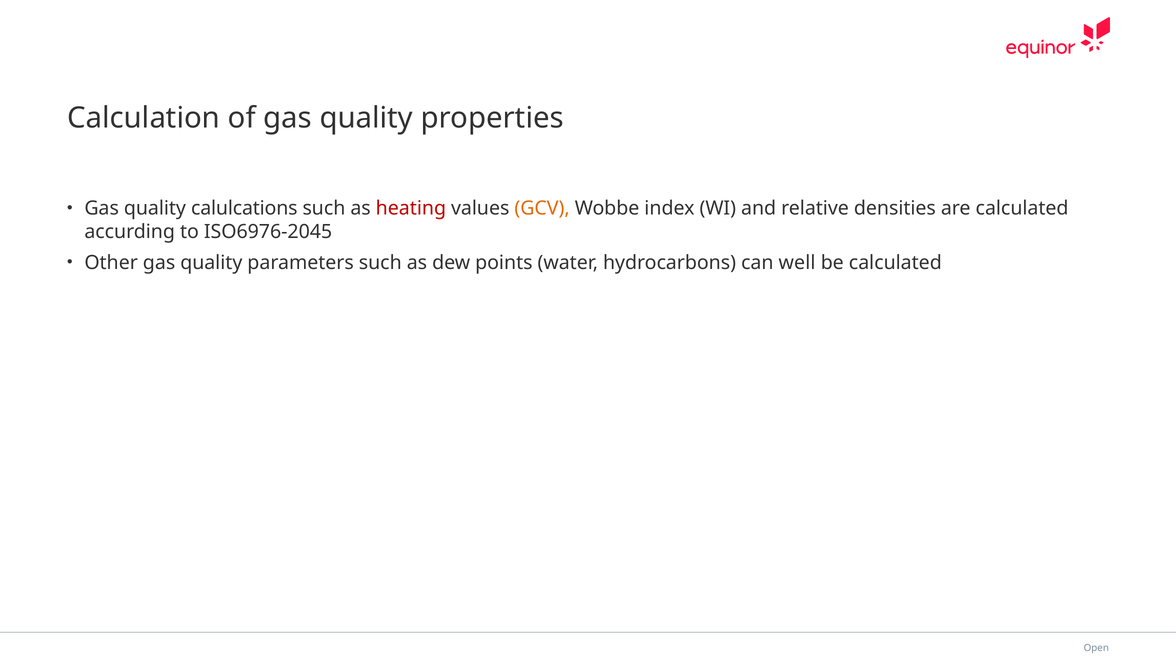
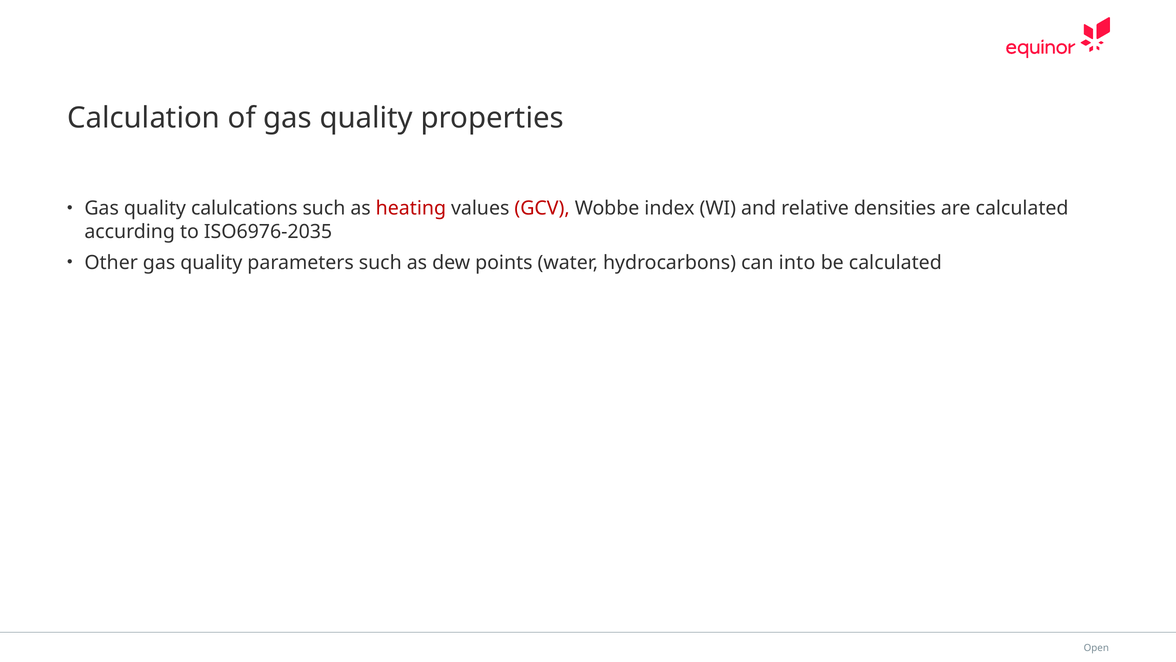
GCV colour: orange -> red
ISO6976-2045: ISO6976-2045 -> ISO6976-2035
well: well -> into
